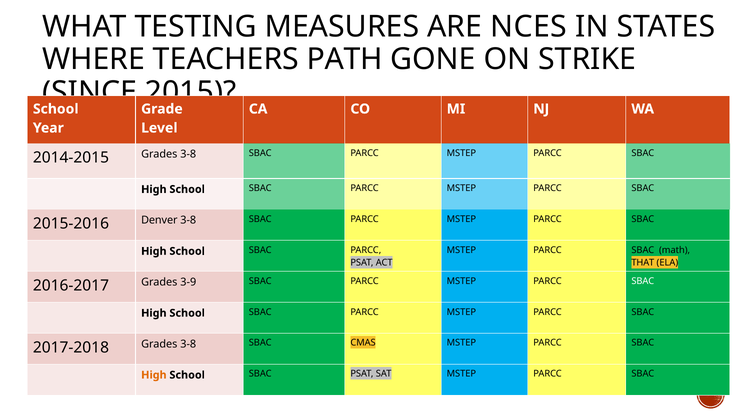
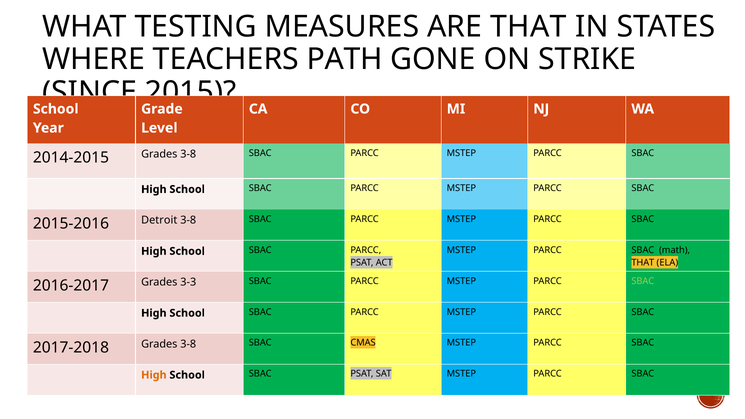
ARE NCES: NCES -> THAT
Denver: Denver -> Detroit
3-9: 3-9 -> 3-3
SBAC at (643, 281) colour: white -> light green
